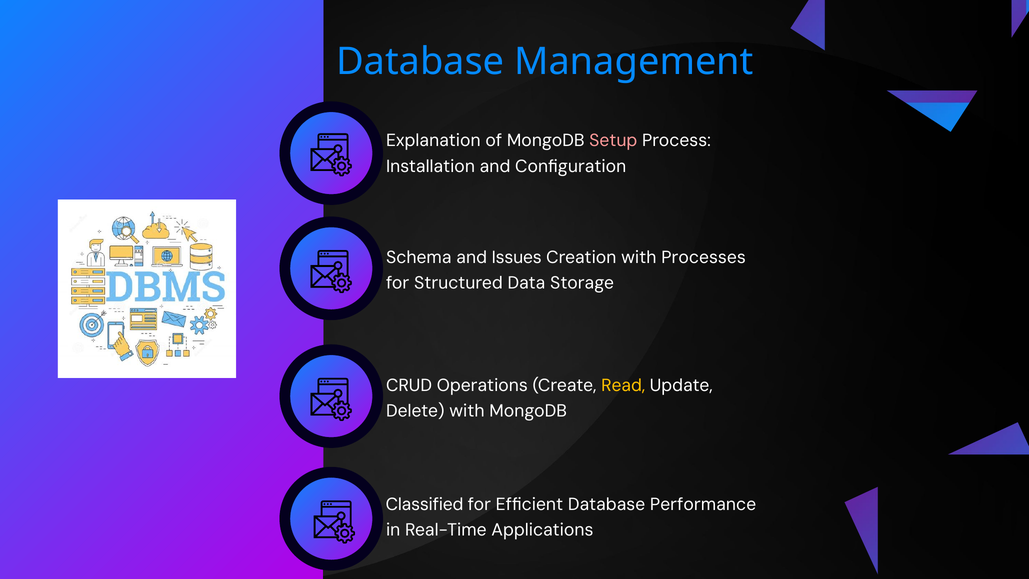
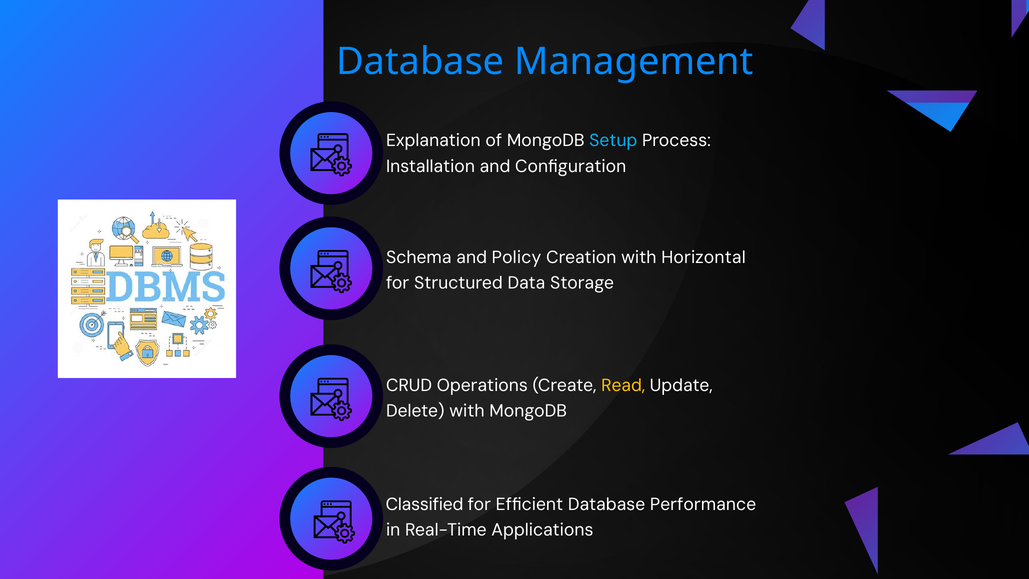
Setup colour: pink -> light blue
Issues: Issues -> Policy
Processes: Processes -> Horizontal
